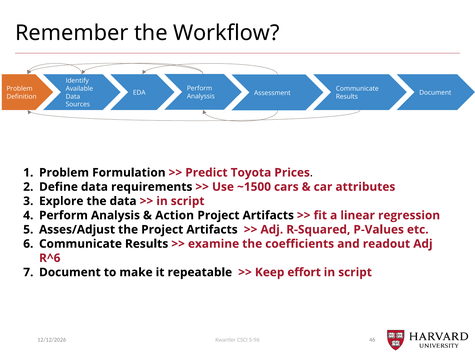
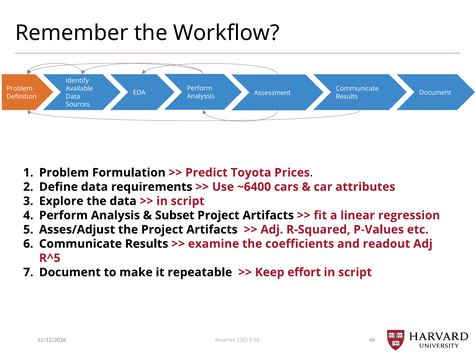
~1500: ~1500 -> ~6400
Action: Action -> Subset
R^6: R^6 -> R^5
